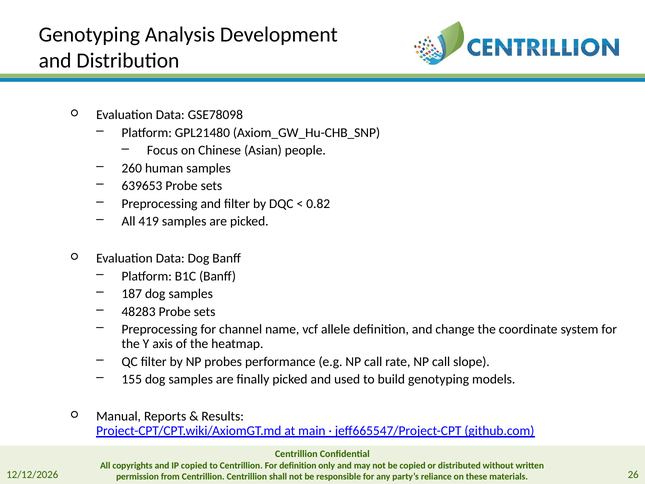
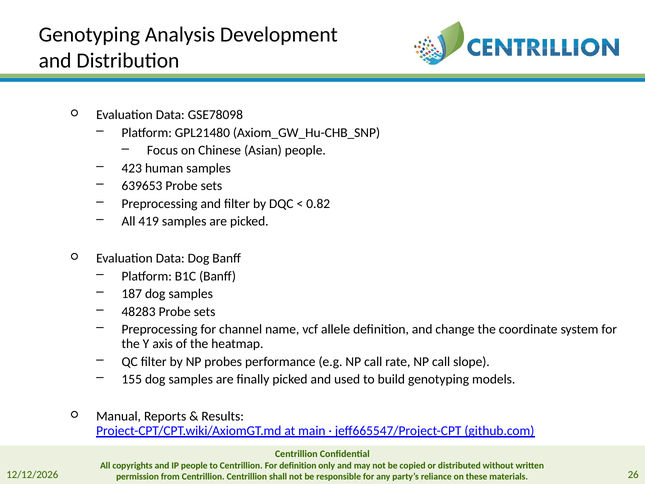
260: 260 -> 423
IP copied: copied -> people
